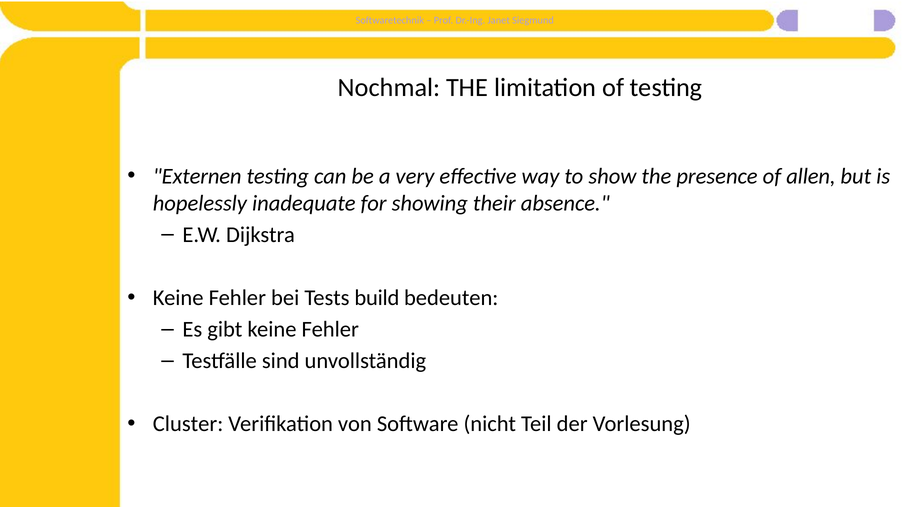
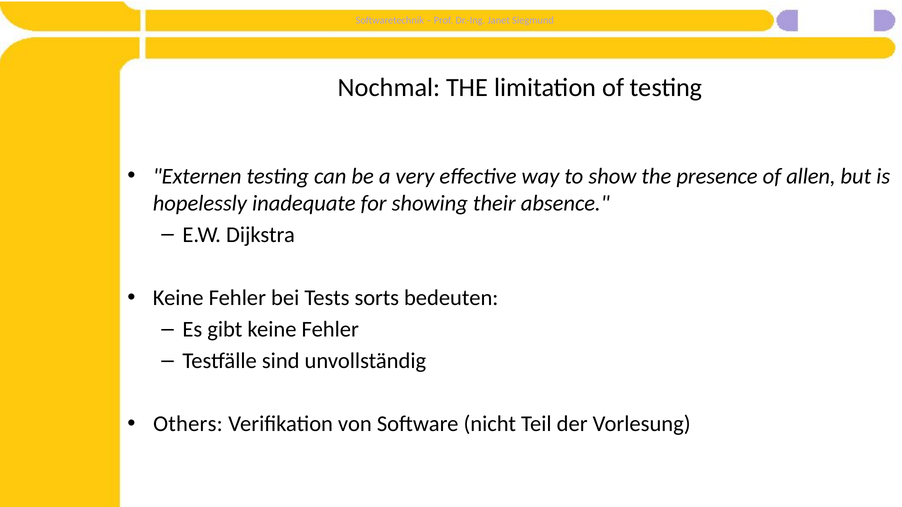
build: build -> sorts
Cluster: Cluster -> Others
